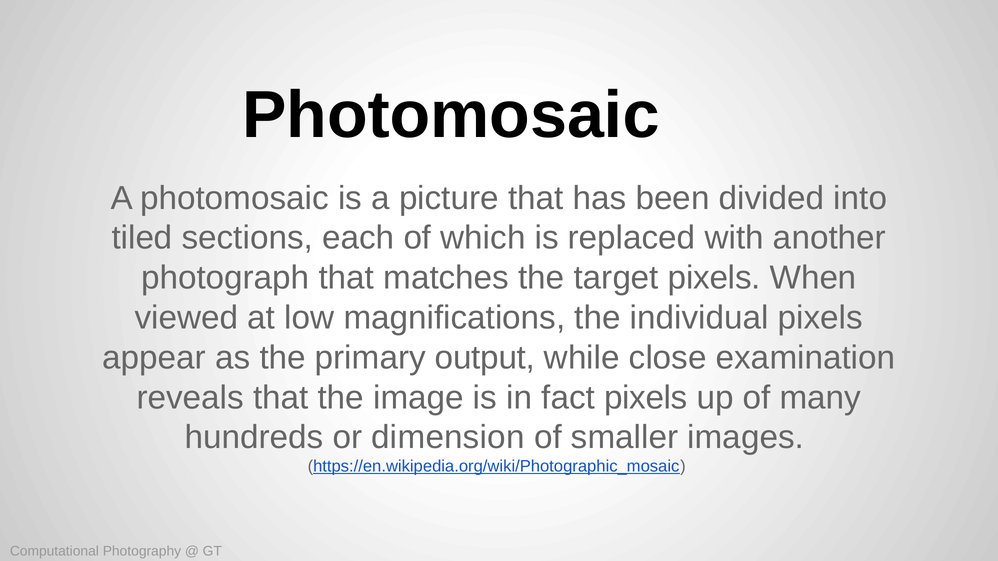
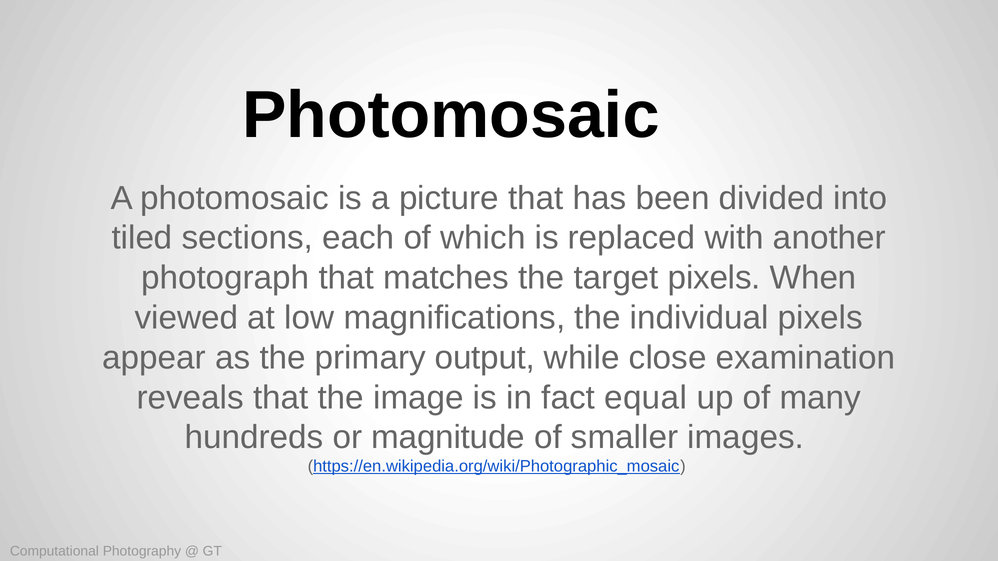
fact pixels: pixels -> equal
dimension: dimension -> magnitude
